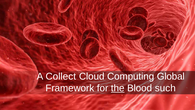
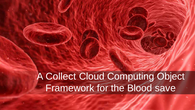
Global: Global -> Object
the underline: present -> none
such: such -> save
